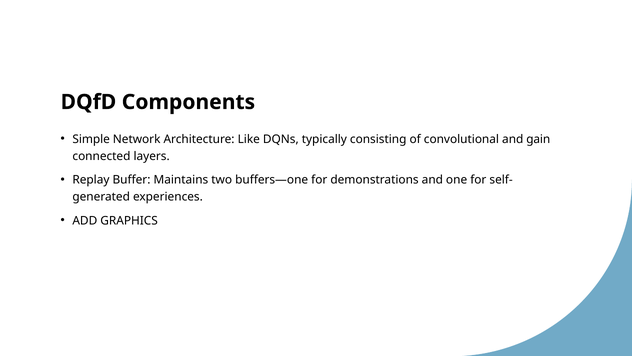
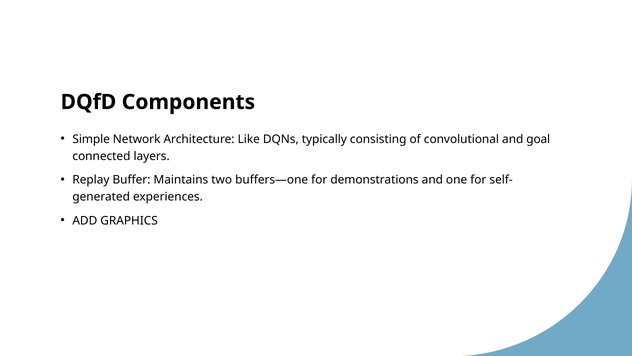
gain: gain -> goal
